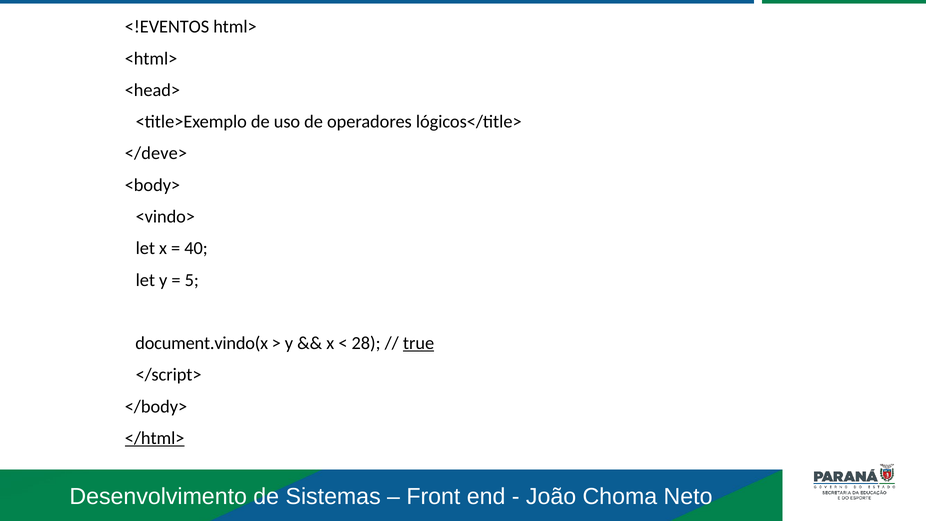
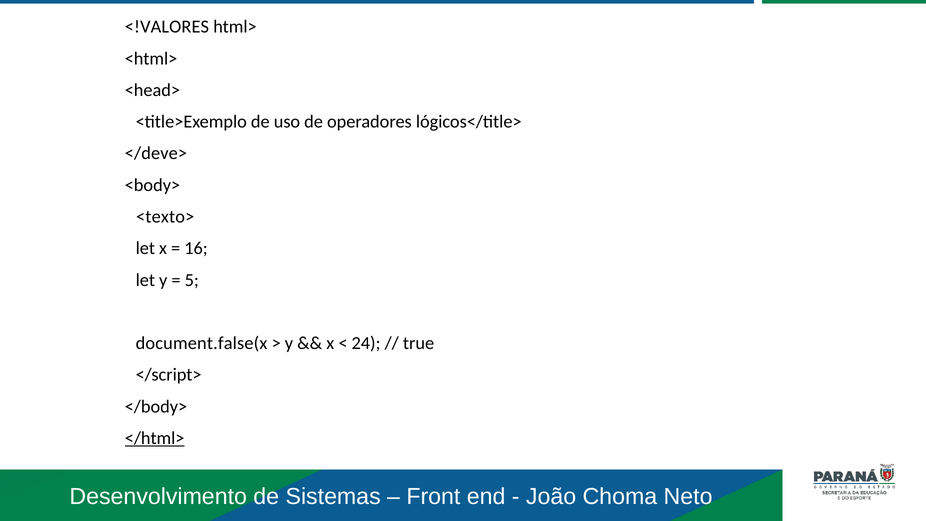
<!EVENTOS: <!EVENTOS -> <!VALORES
<vindo>: <vindo> -> <texto>
40: 40 -> 16
document.vindo(x: document.vindo(x -> document.false(x
28: 28 -> 24
true underline: present -> none
